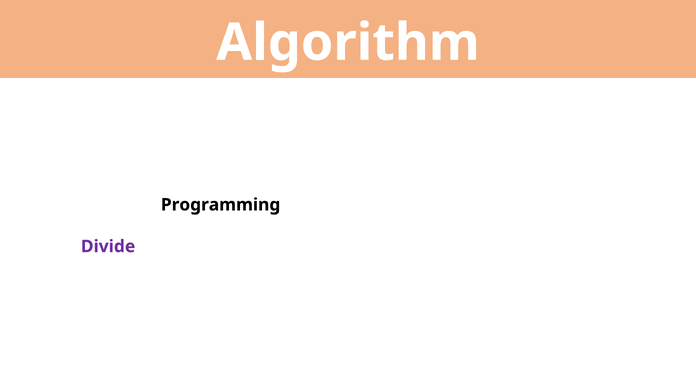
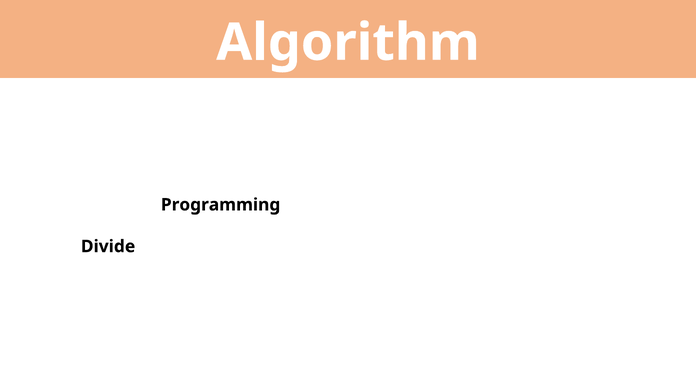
Divide colour: purple -> black
